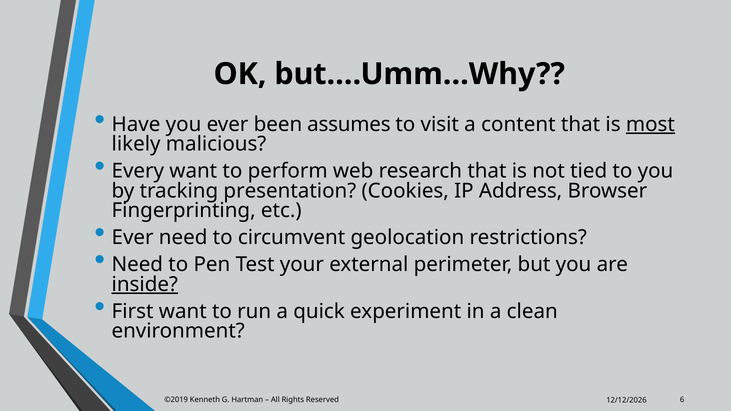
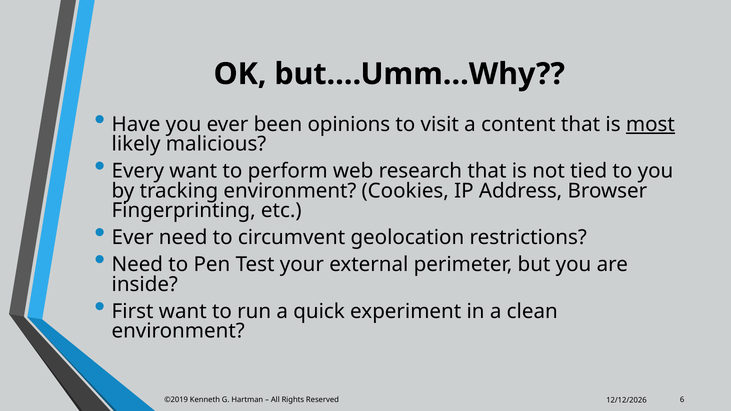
assumes: assumes -> opinions
tracking presentation: presentation -> environment
inside underline: present -> none
